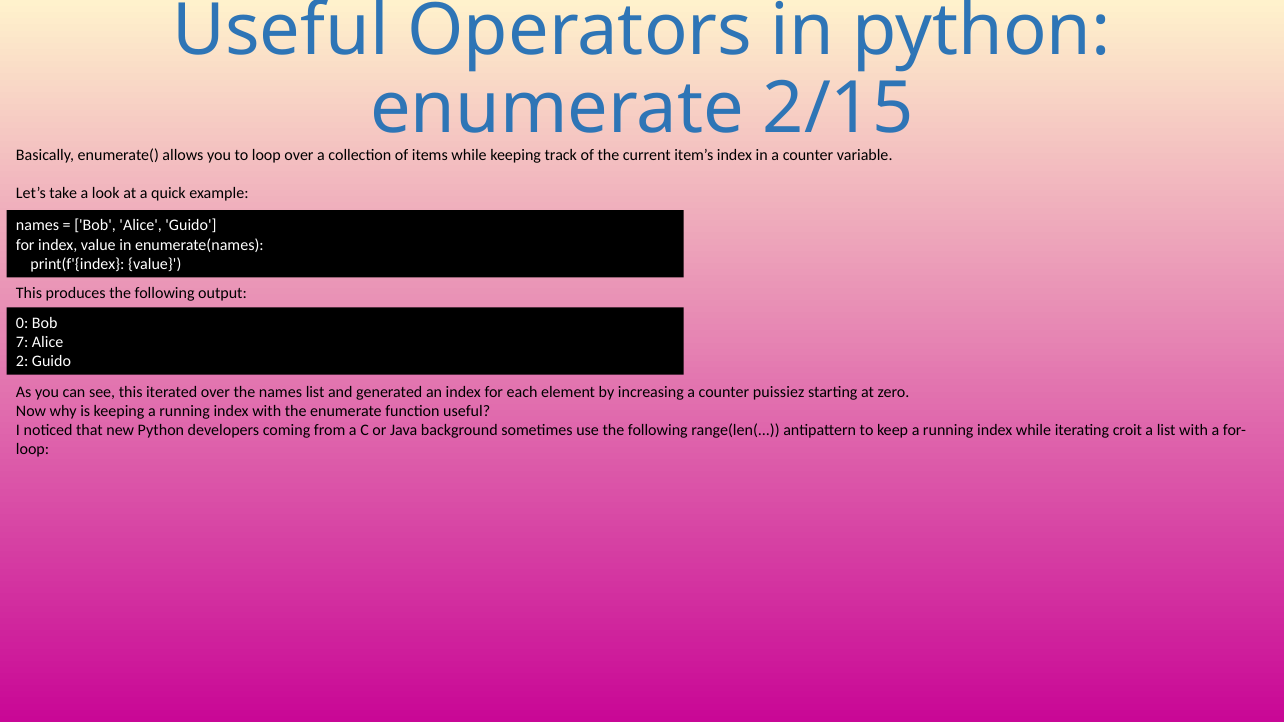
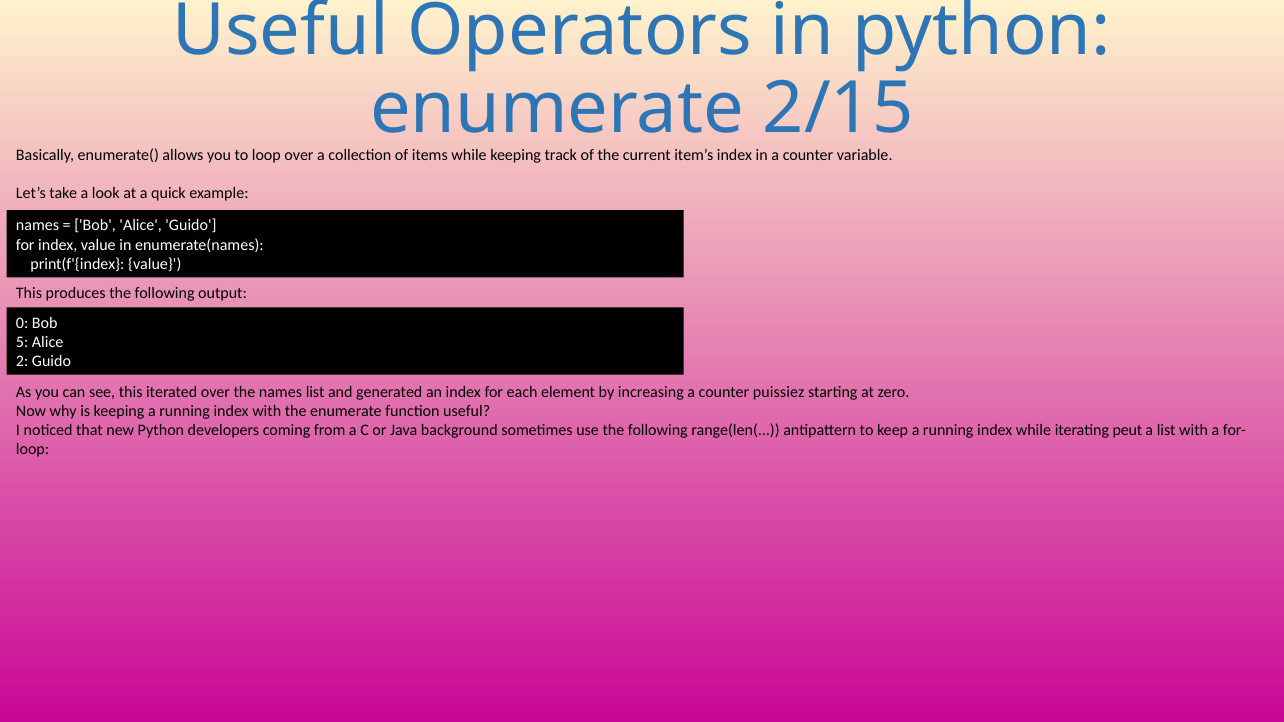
7: 7 -> 5
croit: croit -> peut
